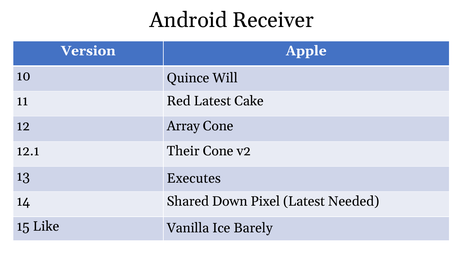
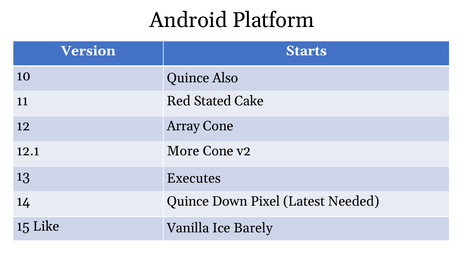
Receiver: Receiver -> Platform
Apple: Apple -> Starts
Will: Will -> Also
Red Latest: Latest -> Stated
Their: Their -> More
14 Shared: Shared -> Quince
